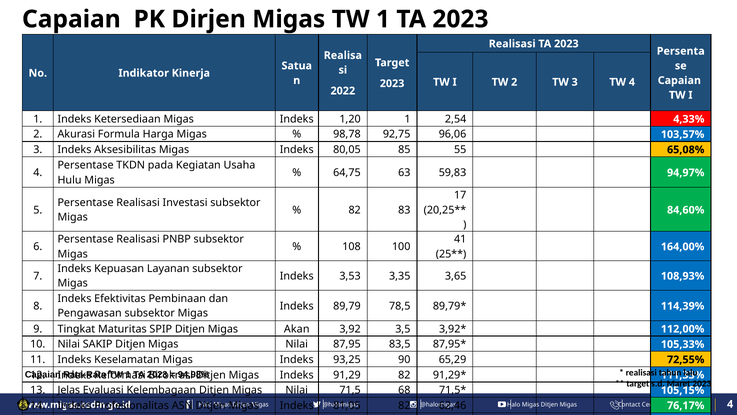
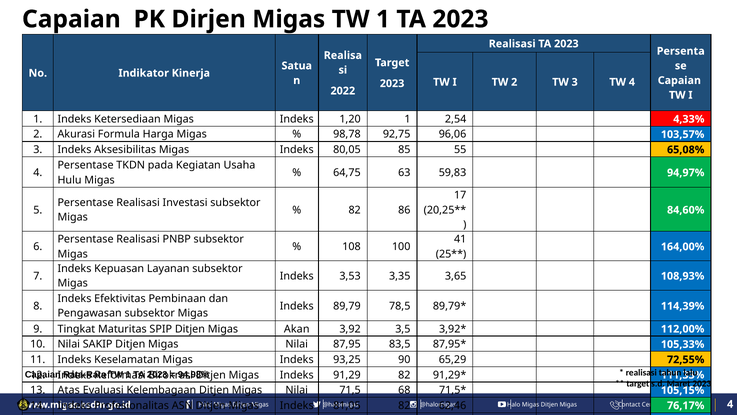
83: 83 -> 86
Jelas: Jelas -> Atas
